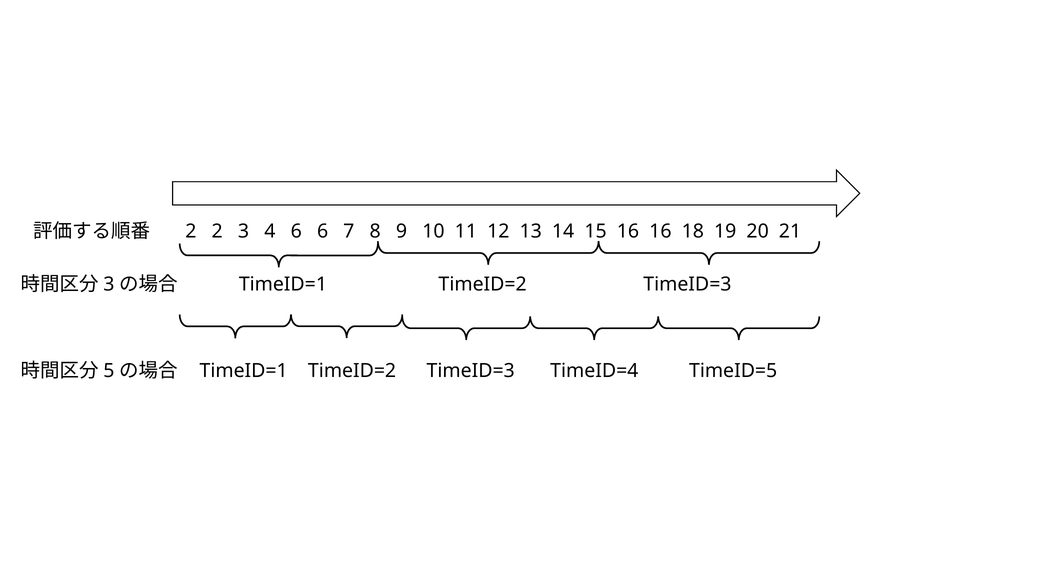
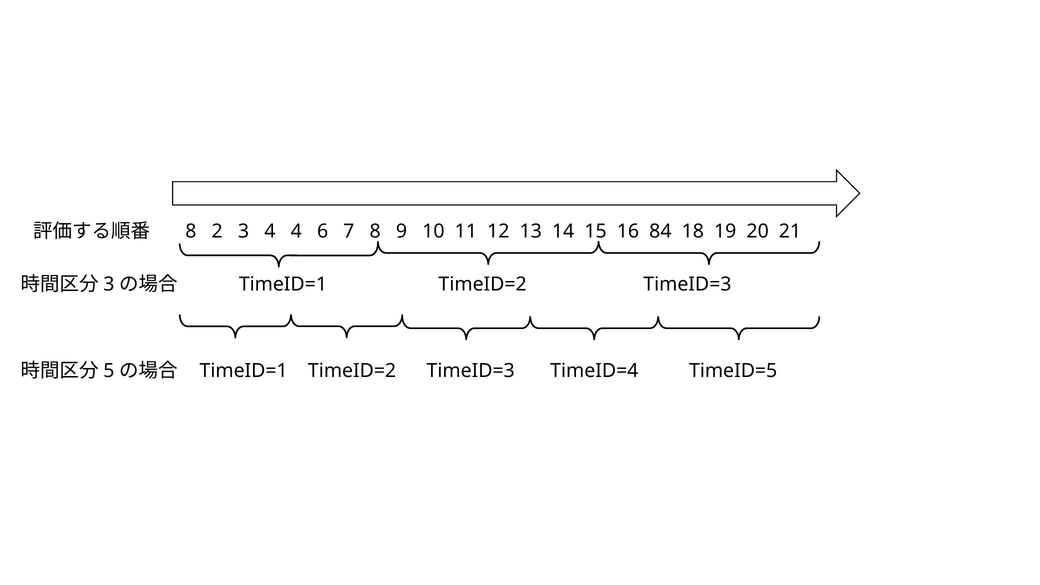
2 at (191, 231): 2 -> 8
4 6: 6 -> 4
16 16: 16 -> 84
